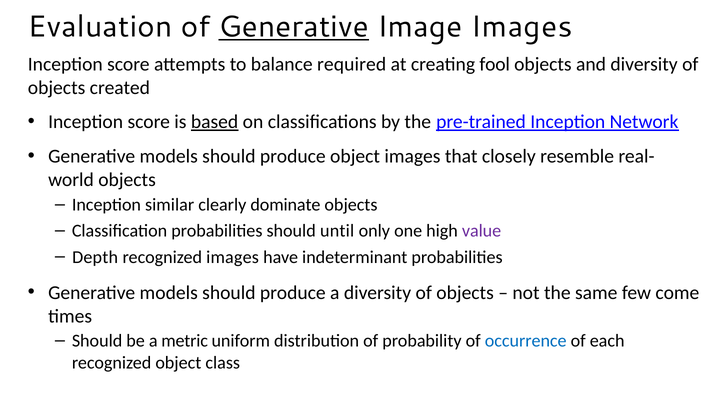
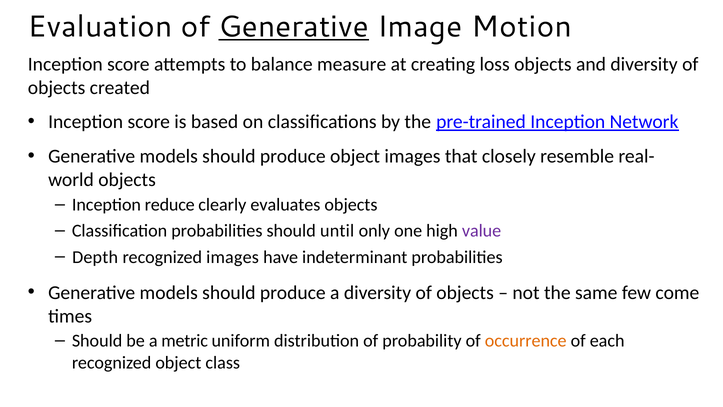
Image Images: Images -> Motion
required: required -> measure
fool: fool -> loss
based underline: present -> none
similar: similar -> reduce
dominate: dominate -> evaluates
occurrence colour: blue -> orange
